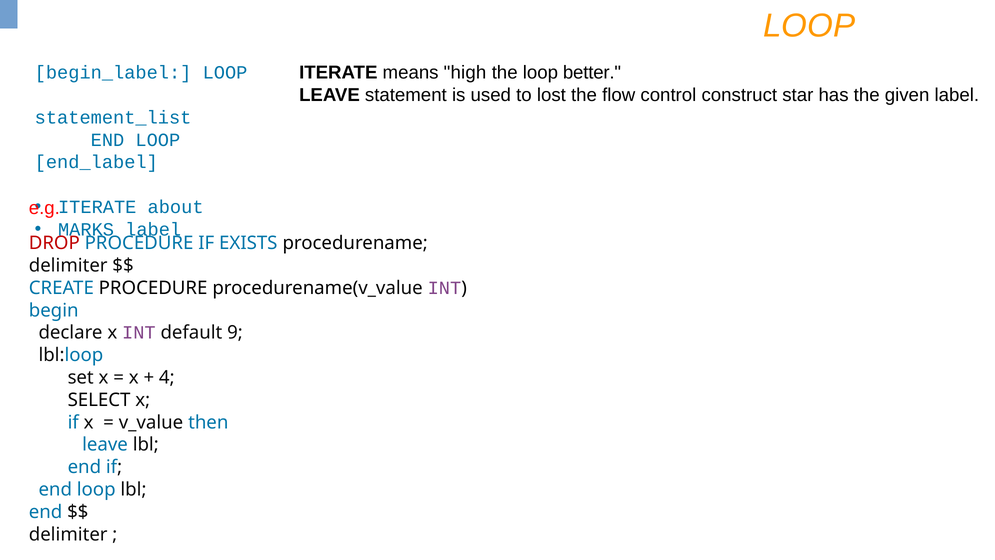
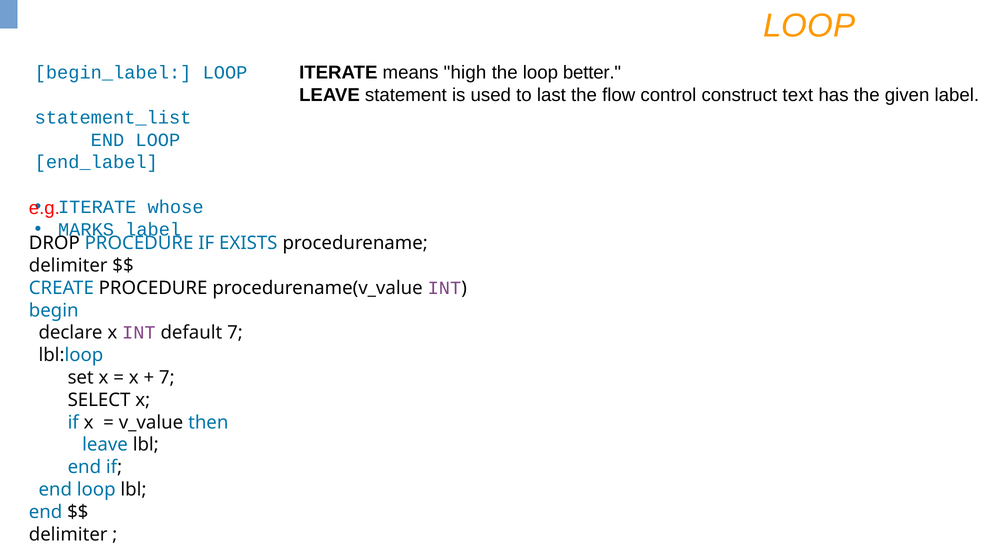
lost: lost -> last
star: star -> text
about: about -> whose
DROP colour: red -> black
default 9: 9 -> 7
4 at (167, 377): 4 -> 7
